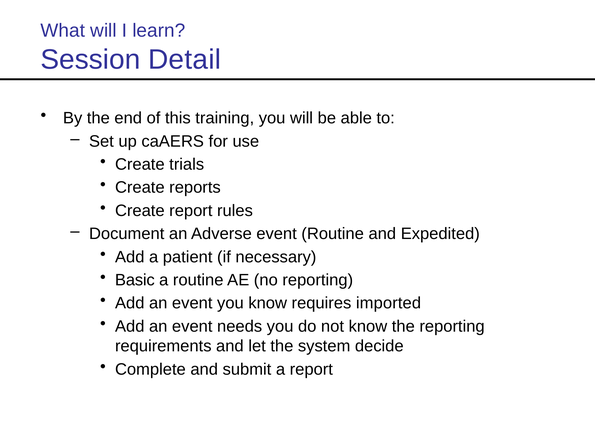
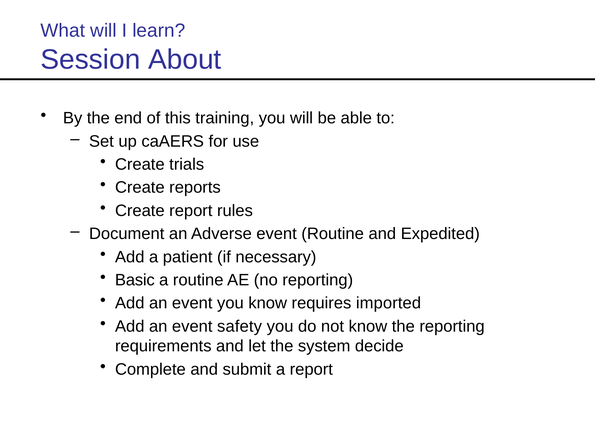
Detail: Detail -> About
needs: needs -> safety
